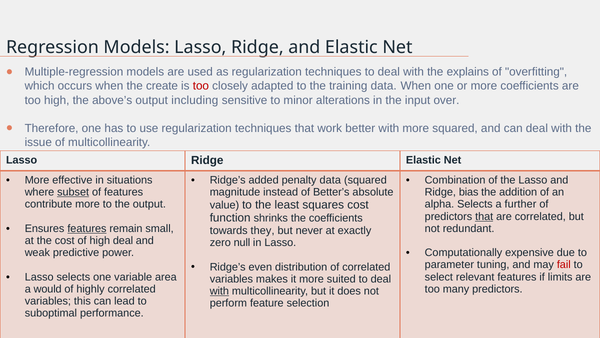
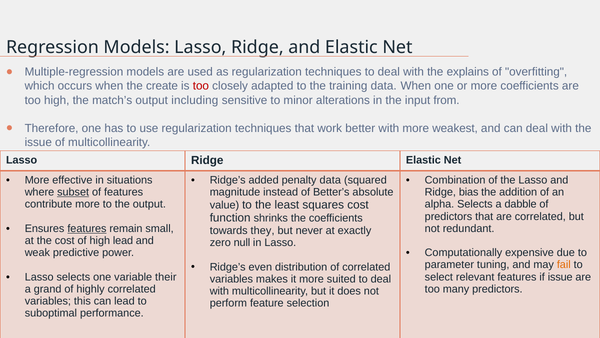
above’s: above’s -> match’s
over: over -> from
more squared: squared -> weakest
further: further -> dabble
that at (484, 216) underline: present -> none
high deal: deal -> lead
fail colour: red -> orange
area: area -> their
if limits: limits -> issue
would: would -> grand
with at (219, 291) underline: present -> none
